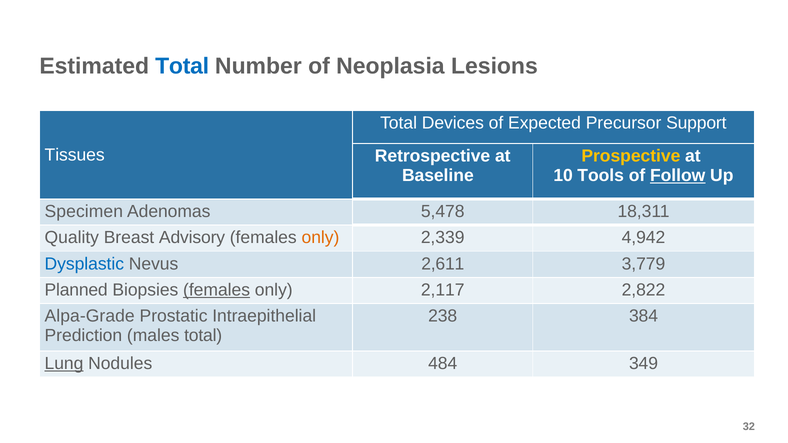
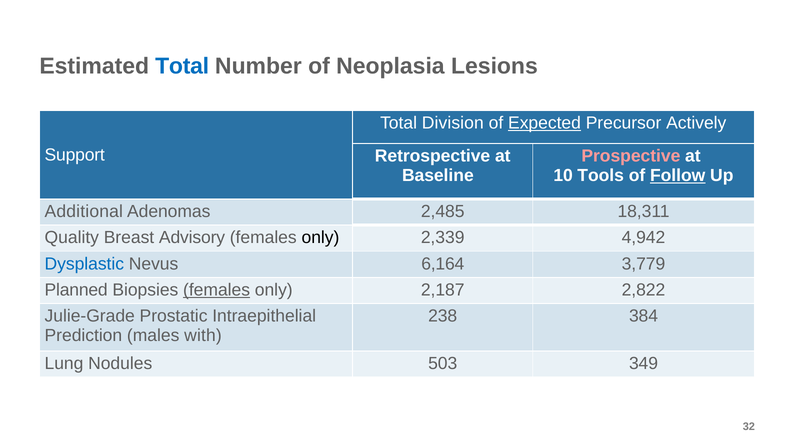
Devices: Devices -> Division
Expected underline: none -> present
Support: Support -> Actively
Tissues: Tissues -> Support
Prospective colour: yellow -> pink
Specimen: Specimen -> Additional
5,478: 5,478 -> 2,485
only at (320, 238) colour: orange -> black
2,611: 2,611 -> 6,164
2,117: 2,117 -> 2,187
Alpa-Grade: Alpa-Grade -> Julie-Grade
males total: total -> with
Lung underline: present -> none
484: 484 -> 503
